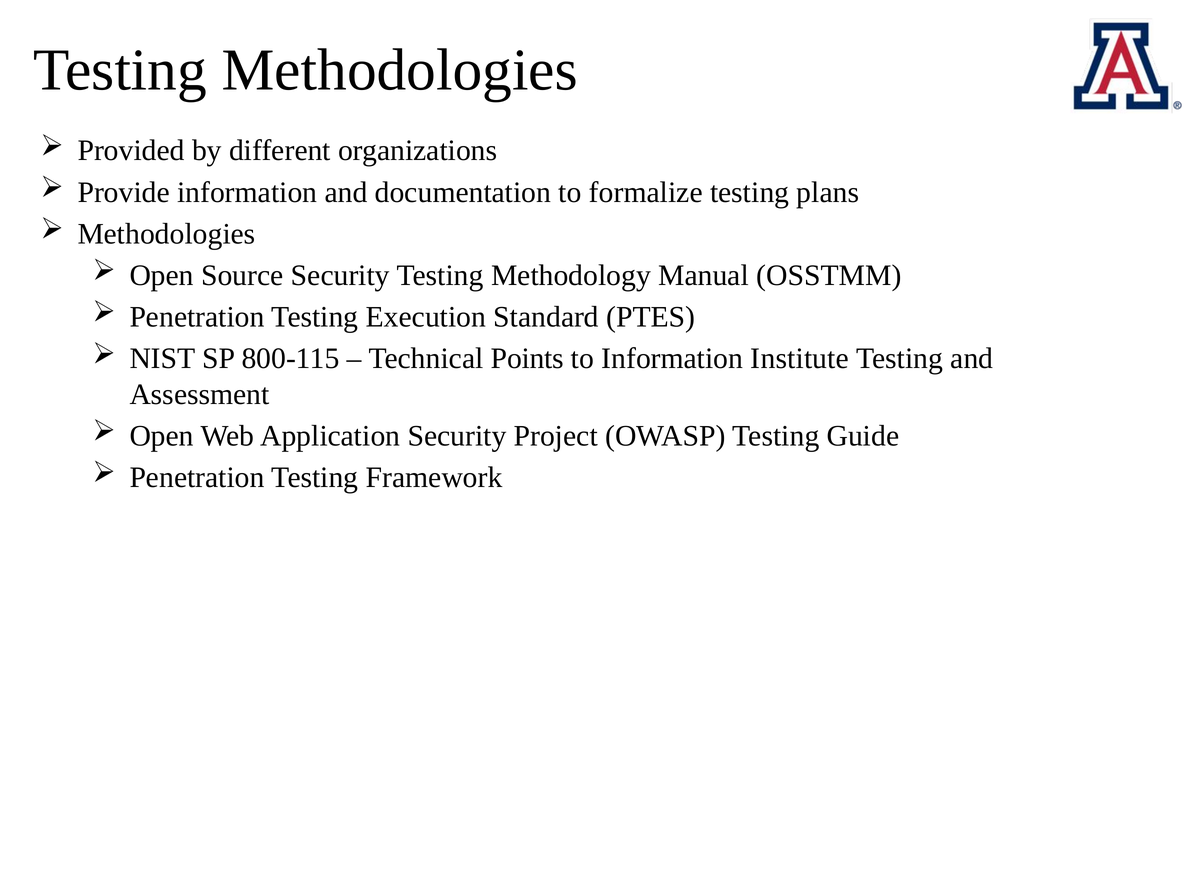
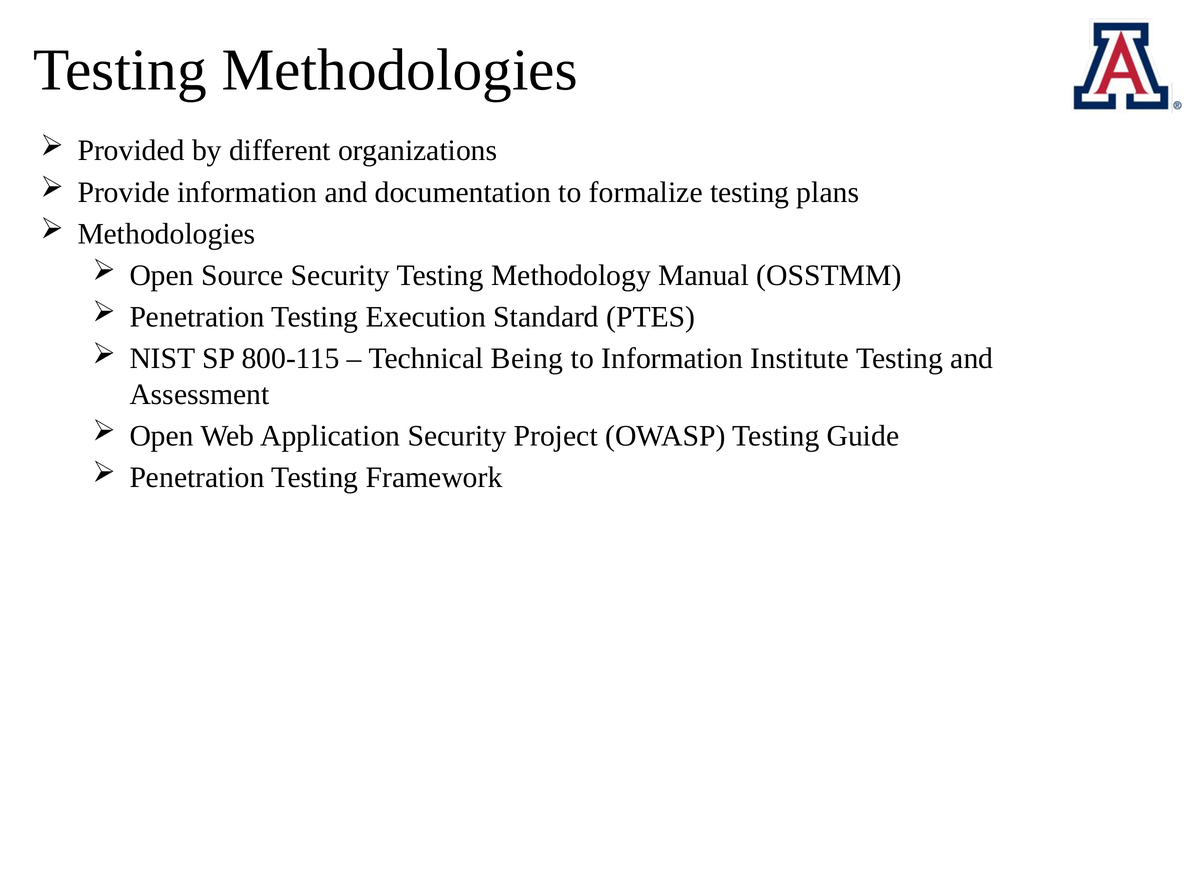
Points: Points -> Being
